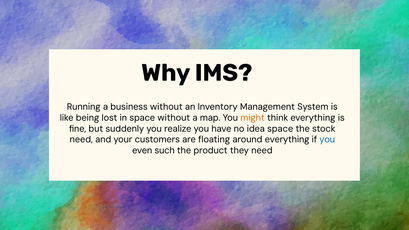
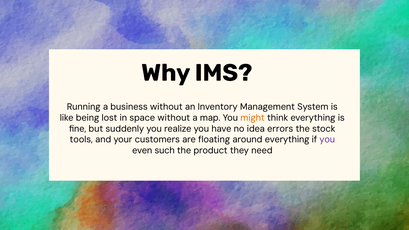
idea space: space -> errors
need at (81, 140): need -> tools
you at (327, 140) colour: blue -> purple
